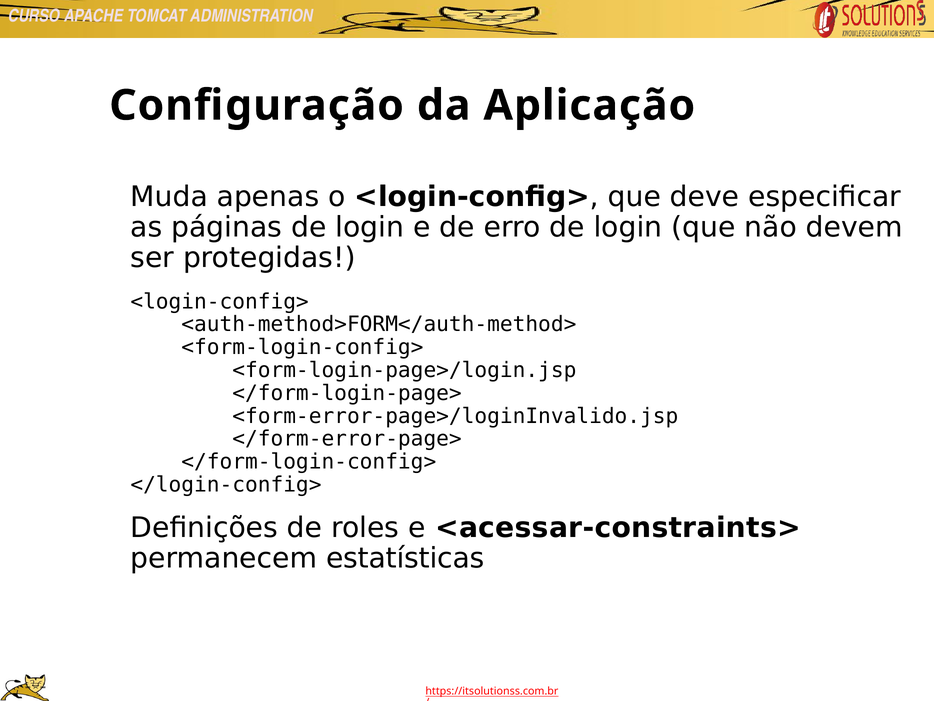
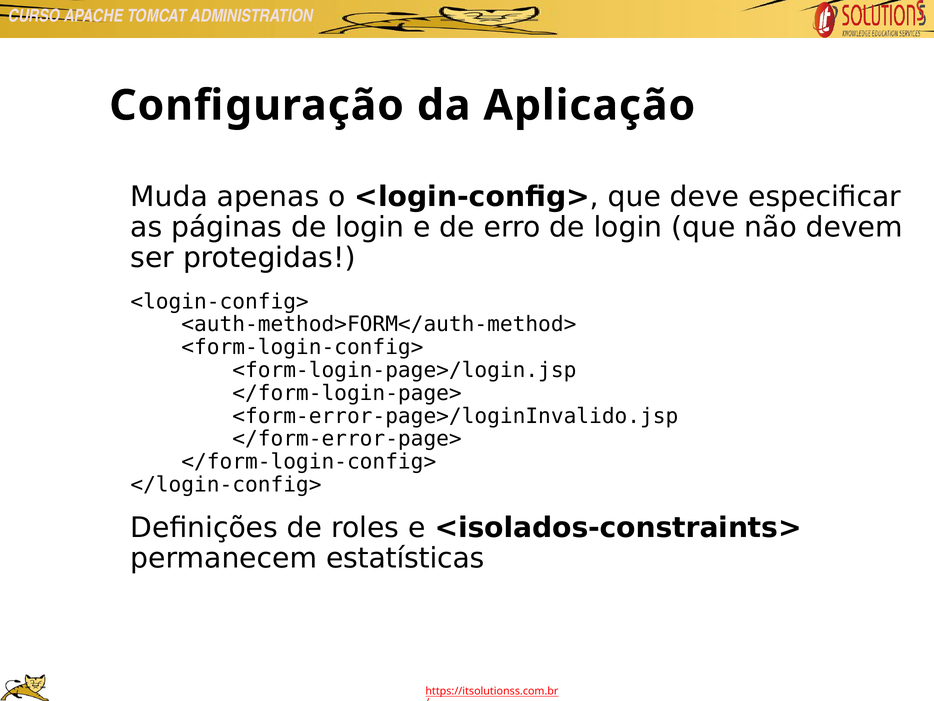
<acessar-constraints>: <acessar-constraints> -> <isolados-constraints>
